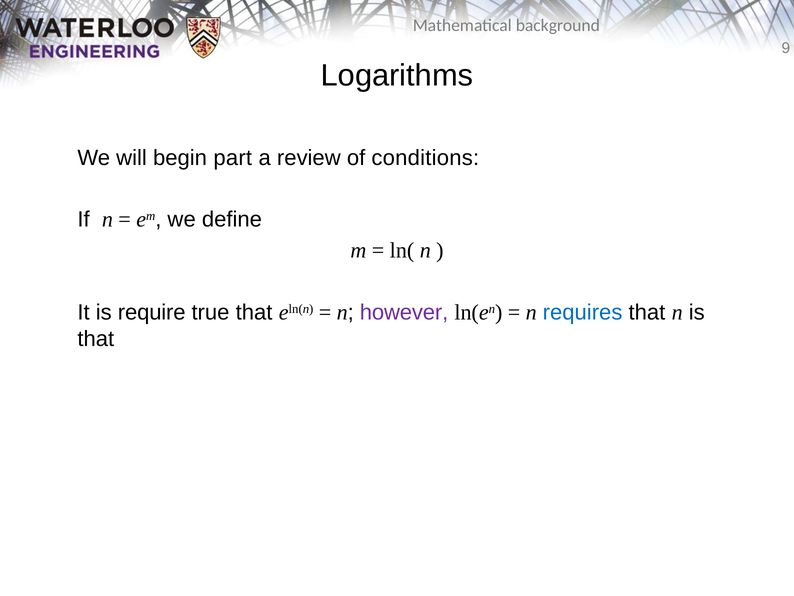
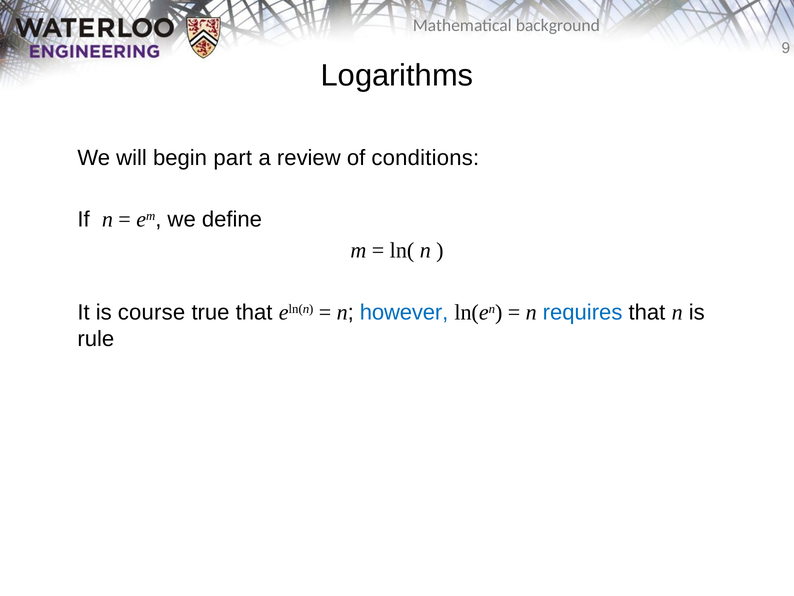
require: require -> course
however colour: purple -> blue
that at (96, 339): that -> rule
